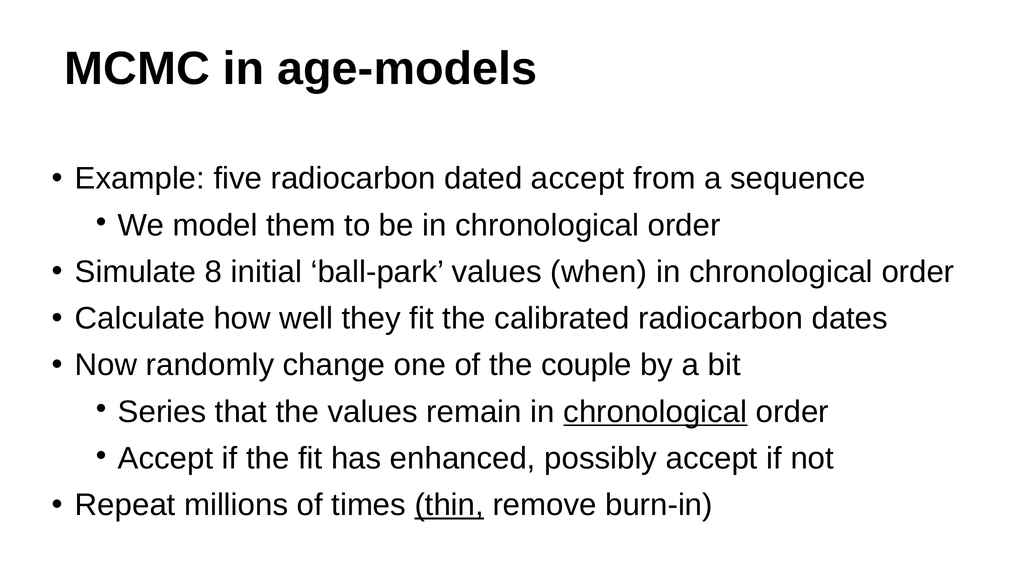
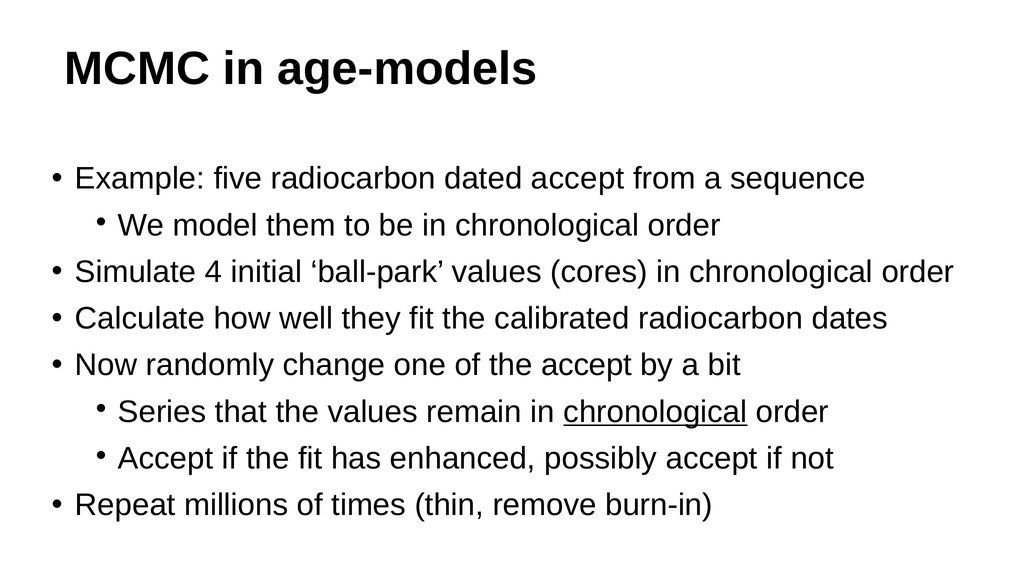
8: 8 -> 4
when: when -> cores
the couple: couple -> accept
thin underline: present -> none
